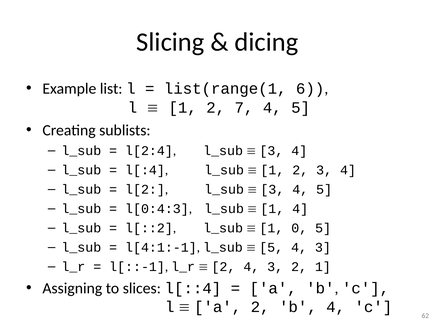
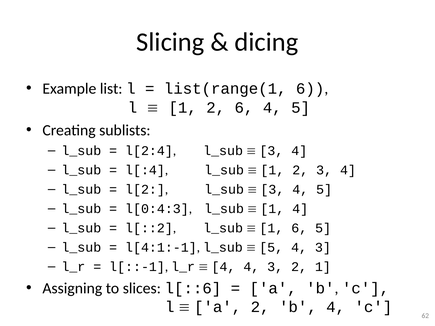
2 7: 7 -> 6
1 0: 0 -> 6
2 at (223, 267): 2 -> 4
l[::4: l[::4 -> l[::6
